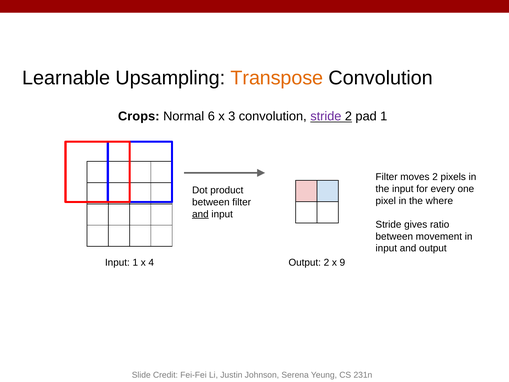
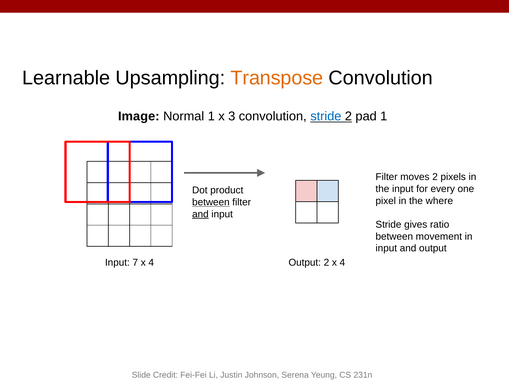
Crops: Crops -> Image
Normal 6: 6 -> 1
stride at (326, 116) colour: purple -> blue
between at (211, 202) underline: none -> present
Input 1: 1 -> 7
2 x 9: 9 -> 4
